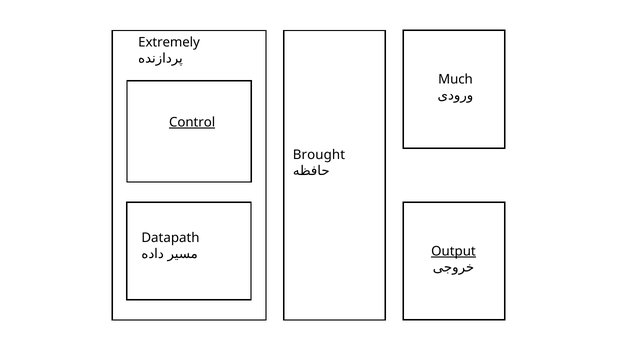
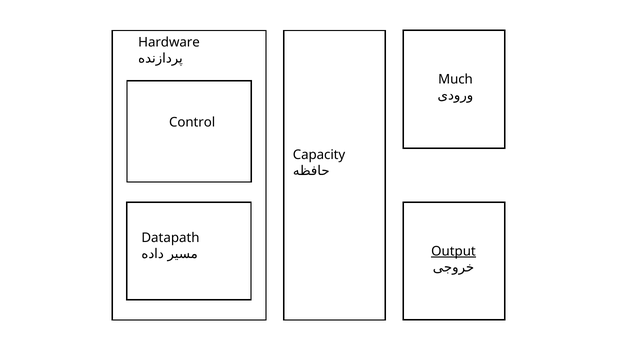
Extremely: Extremely -> Hardware
Control underline: present -> none
Brought: Brought -> Capacity
